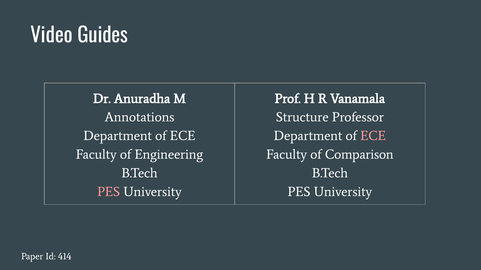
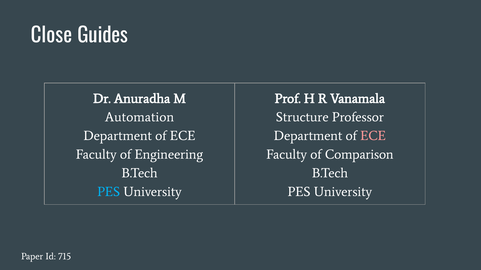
Video: Video -> Close
Annotations: Annotations -> Automation
PES at (109, 192) colour: pink -> light blue
414: 414 -> 715
